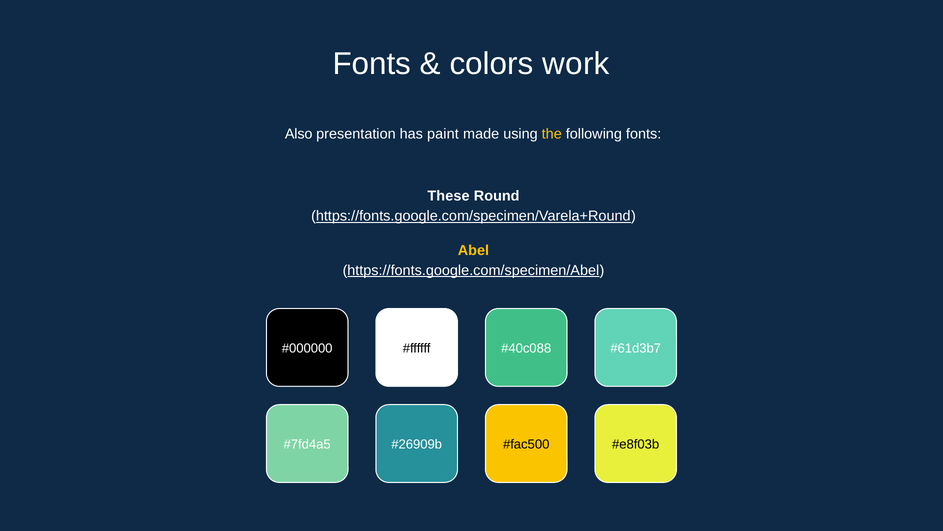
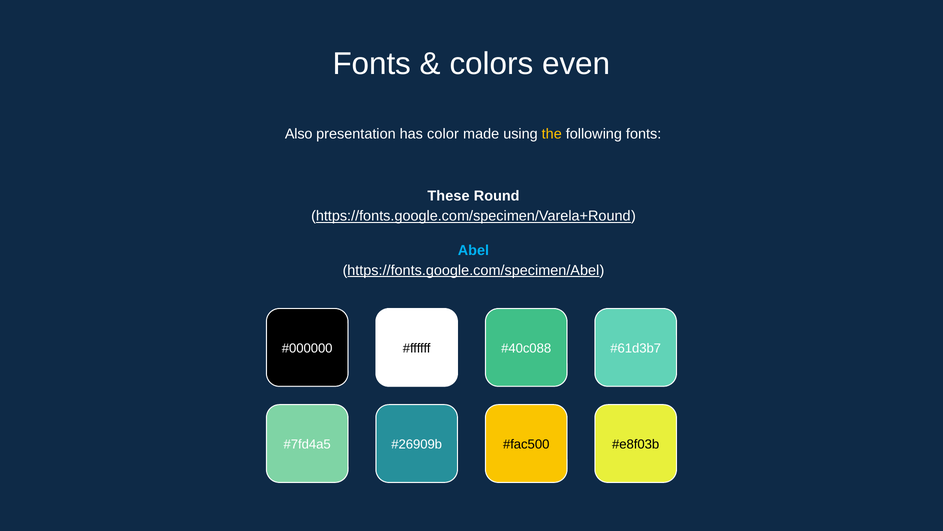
work: work -> even
paint: paint -> color
Abel colour: yellow -> light blue
